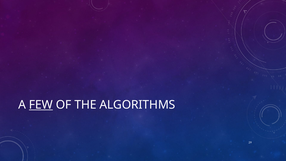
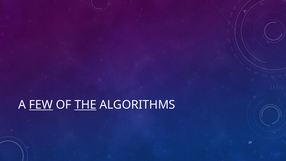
THE underline: none -> present
